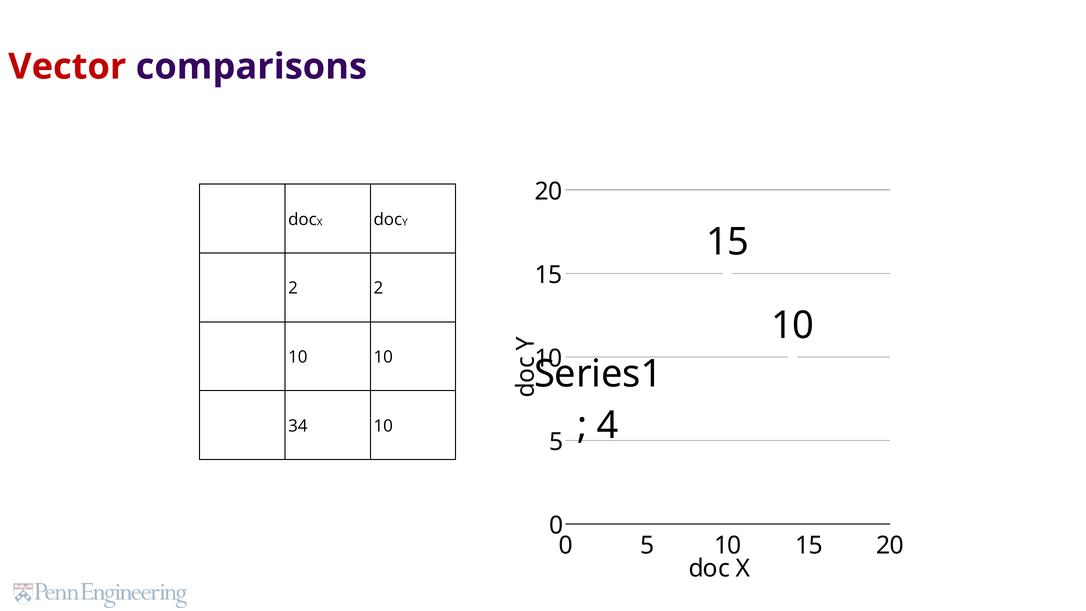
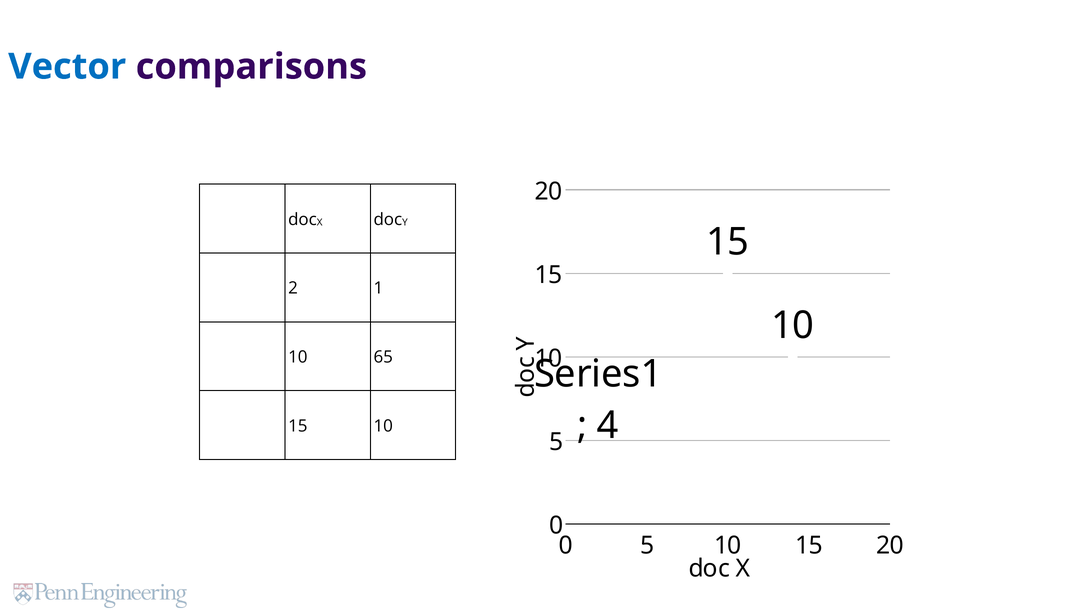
Vector colour: red -> blue
2 2: 2 -> 1
10 10: 10 -> 65
C 34: 34 -> 15
